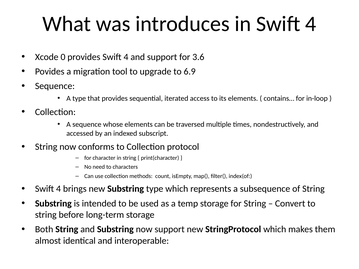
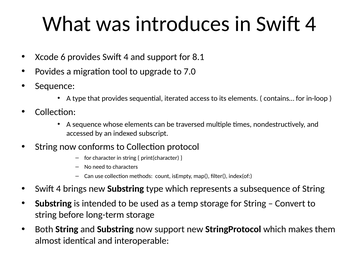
0: 0 -> 6
3.6: 3.6 -> 8.1
6.9: 6.9 -> 7.0
